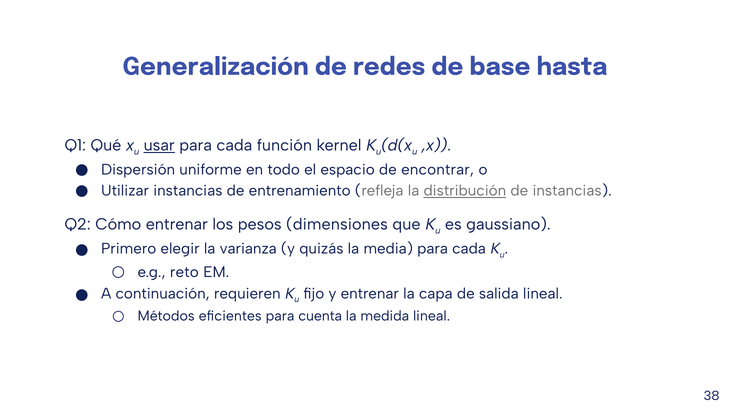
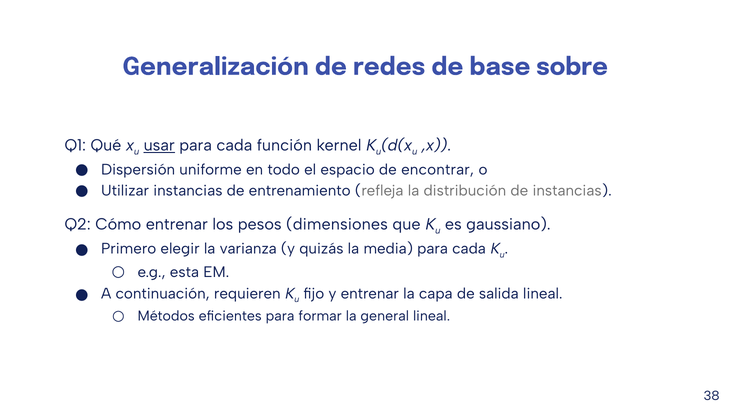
hasta: hasta -> sobre
distribución underline: present -> none
reto: reto -> esta
cuenta: cuenta -> formar
medida: medida -> general
